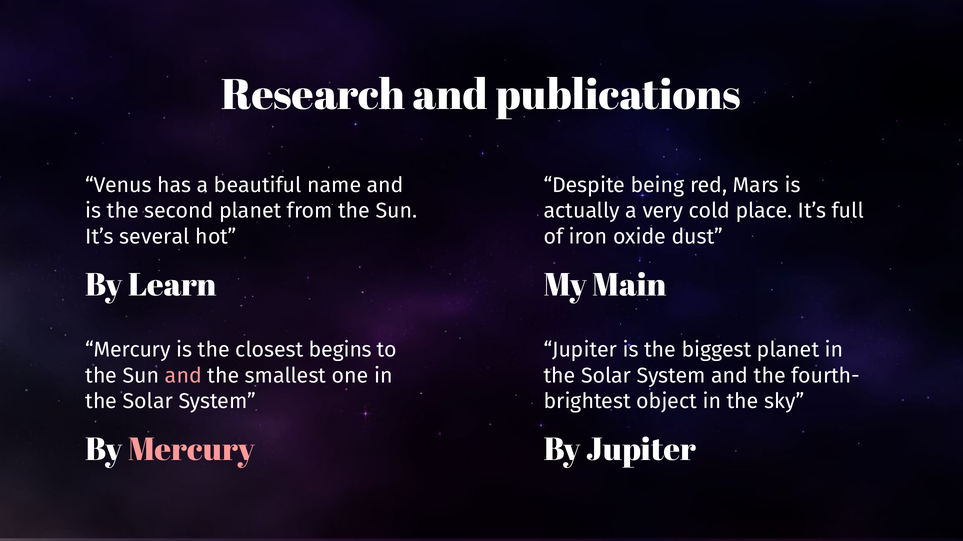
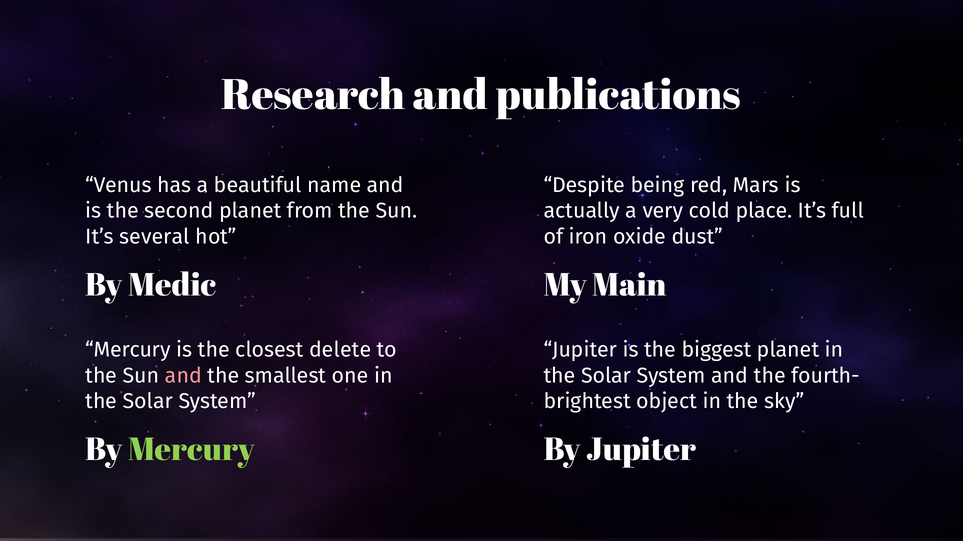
Learn: Learn -> Medic
begins: begins -> delete
Mercury at (191, 450) colour: pink -> light green
